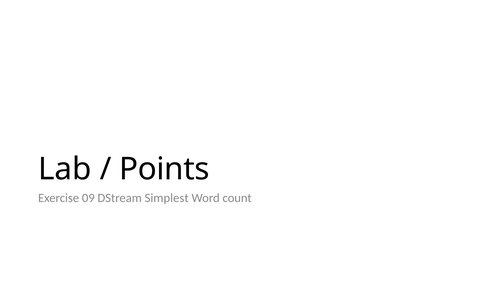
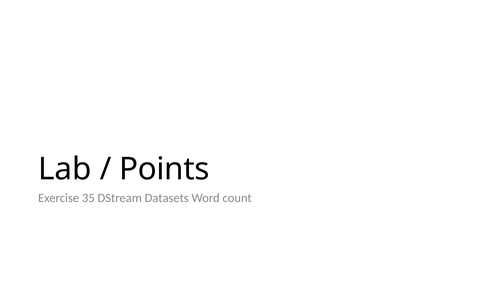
09: 09 -> 35
Simplest: Simplest -> Datasets
